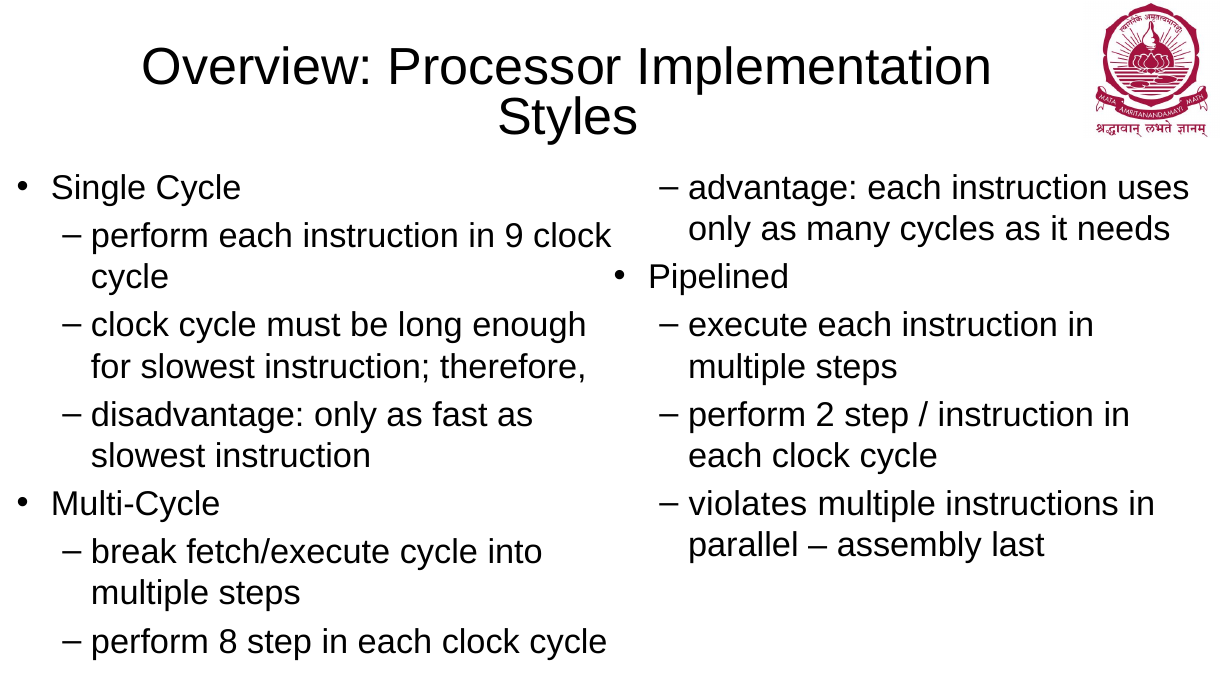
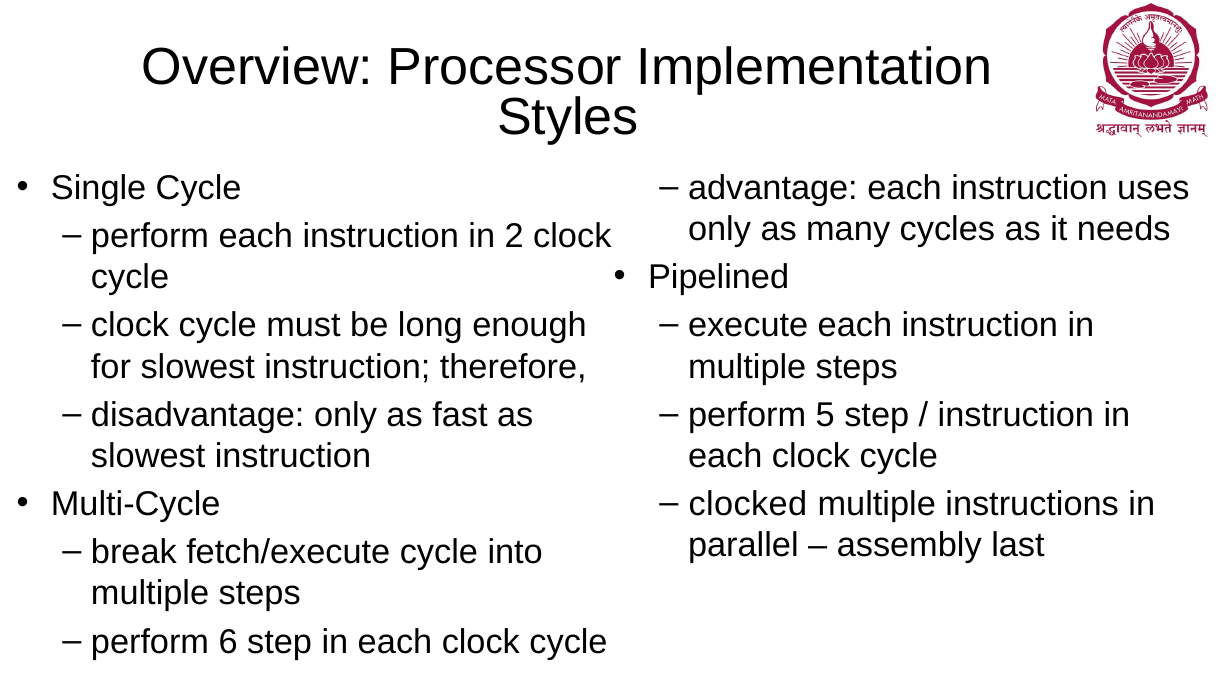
9: 9 -> 2
2: 2 -> 5
violates: violates -> clocked
8: 8 -> 6
